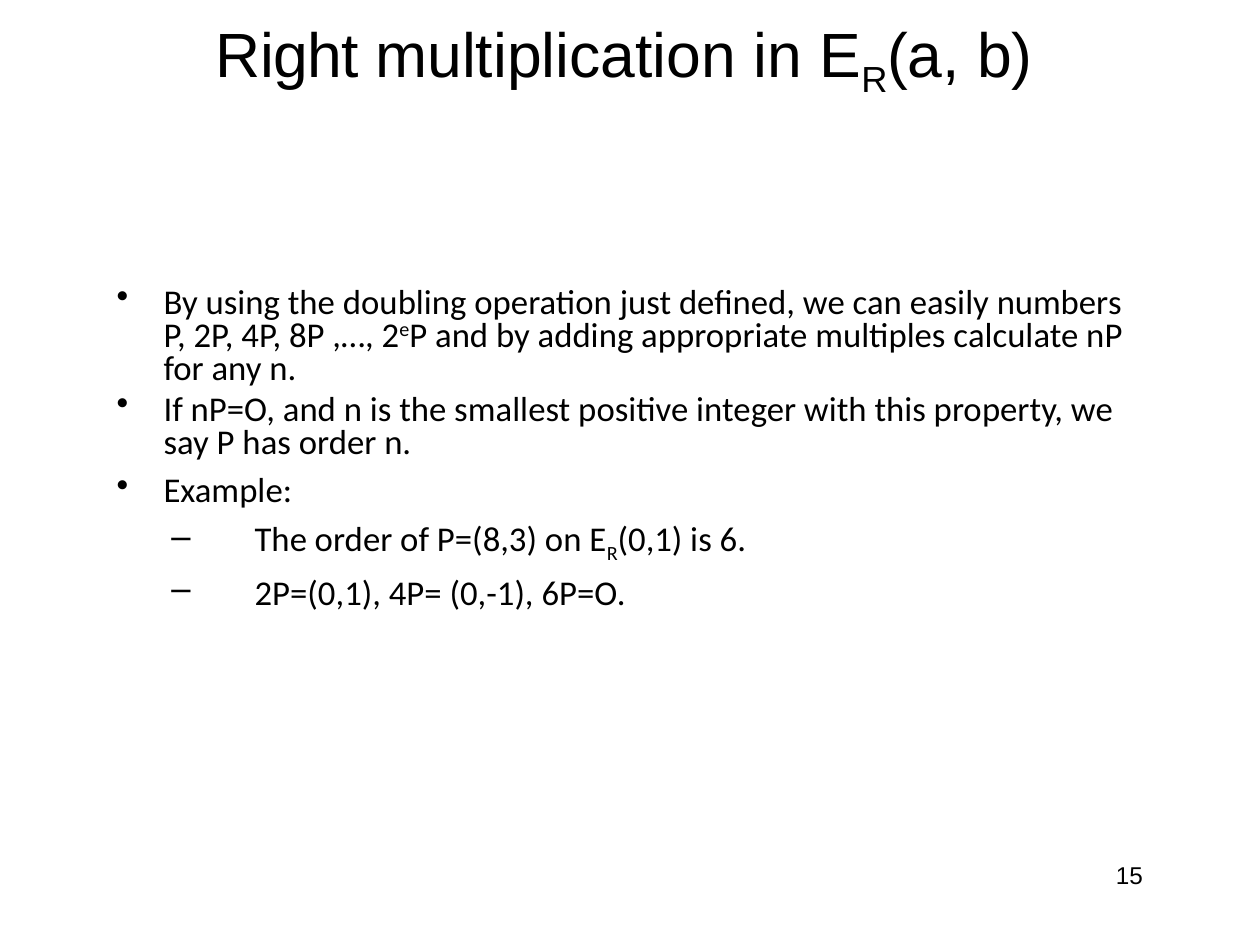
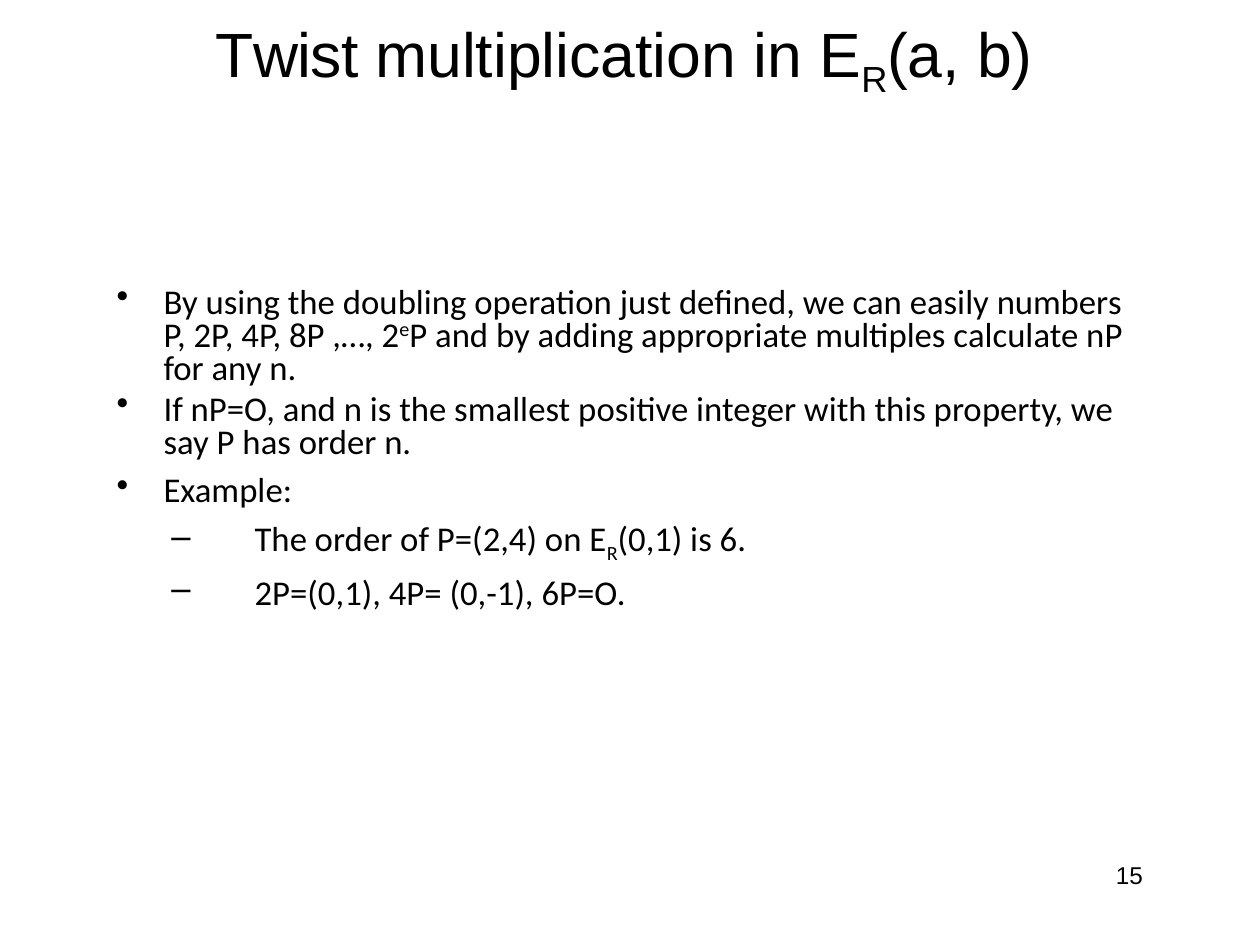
Right: Right -> Twist
P=(8,3: P=(8,3 -> P=(2,4
